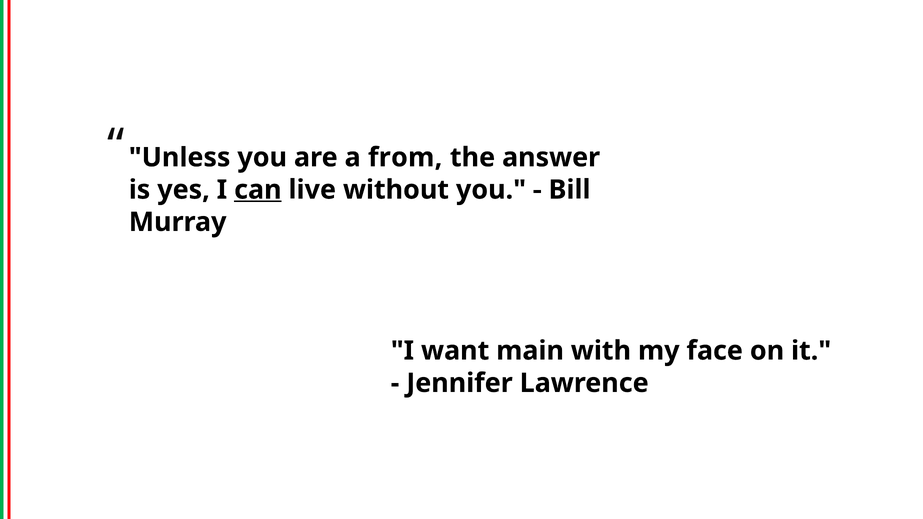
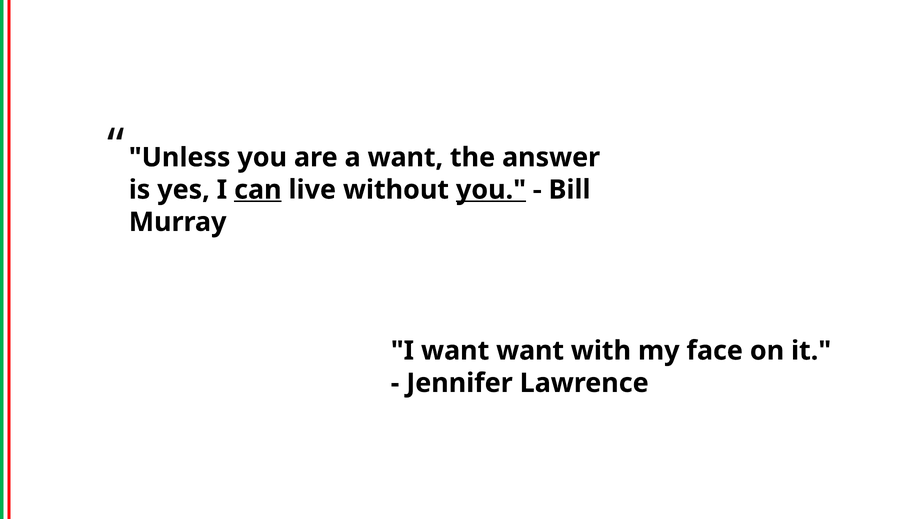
a from: from -> want
you at (491, 190) underline: none -> present
want main: main -> want
